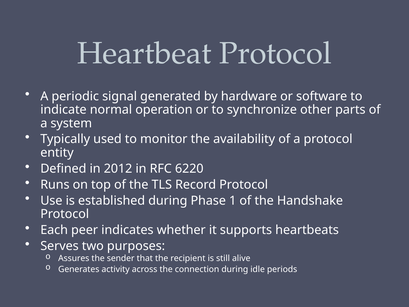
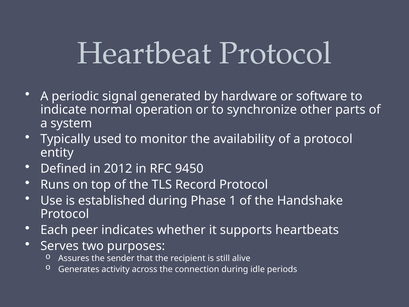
6220: 6220 -> 9450
